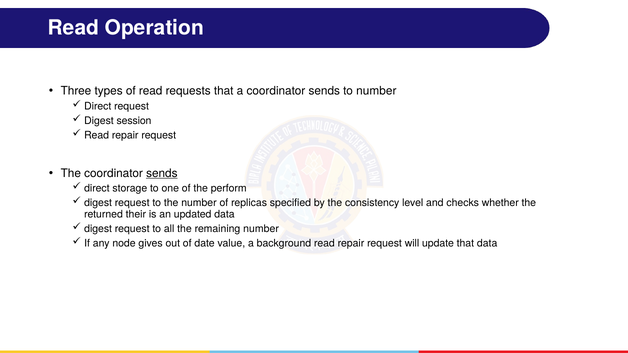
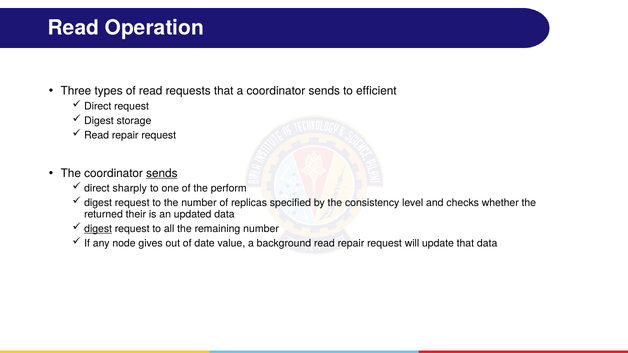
to number: number -> efficient
session: session -> storage
storage: storage -> sharply
digest at (98, 229) underline: none -> present
